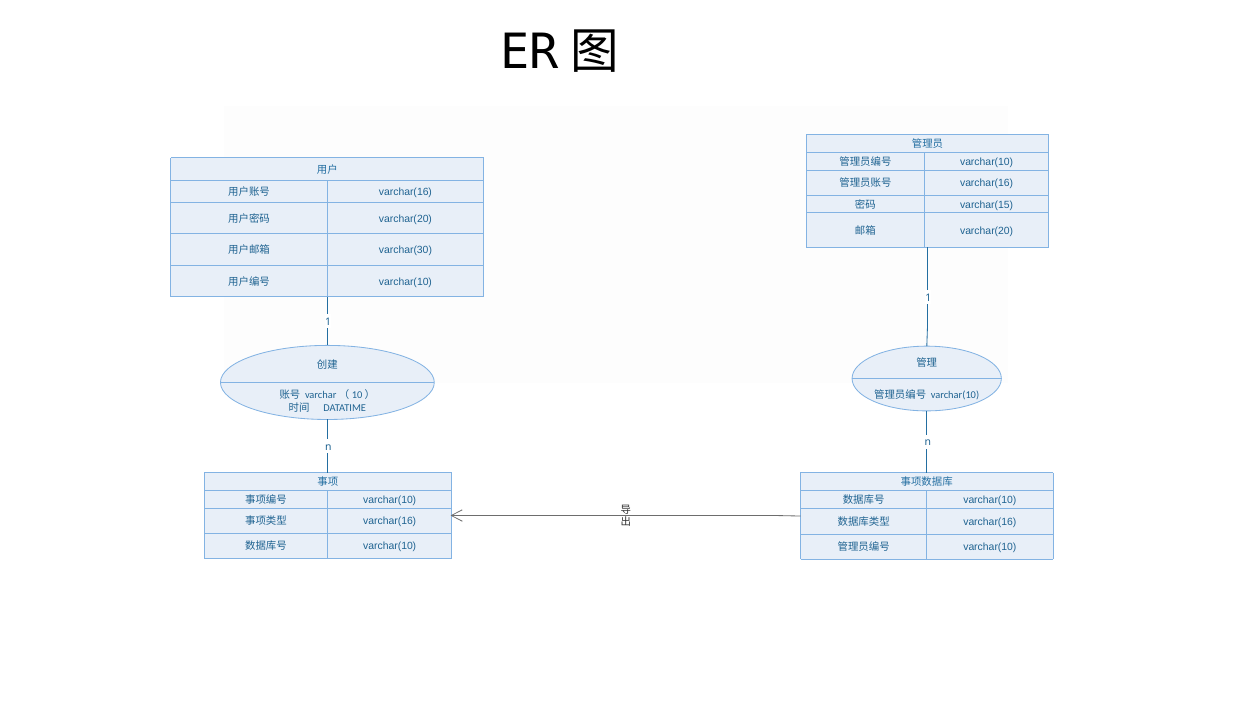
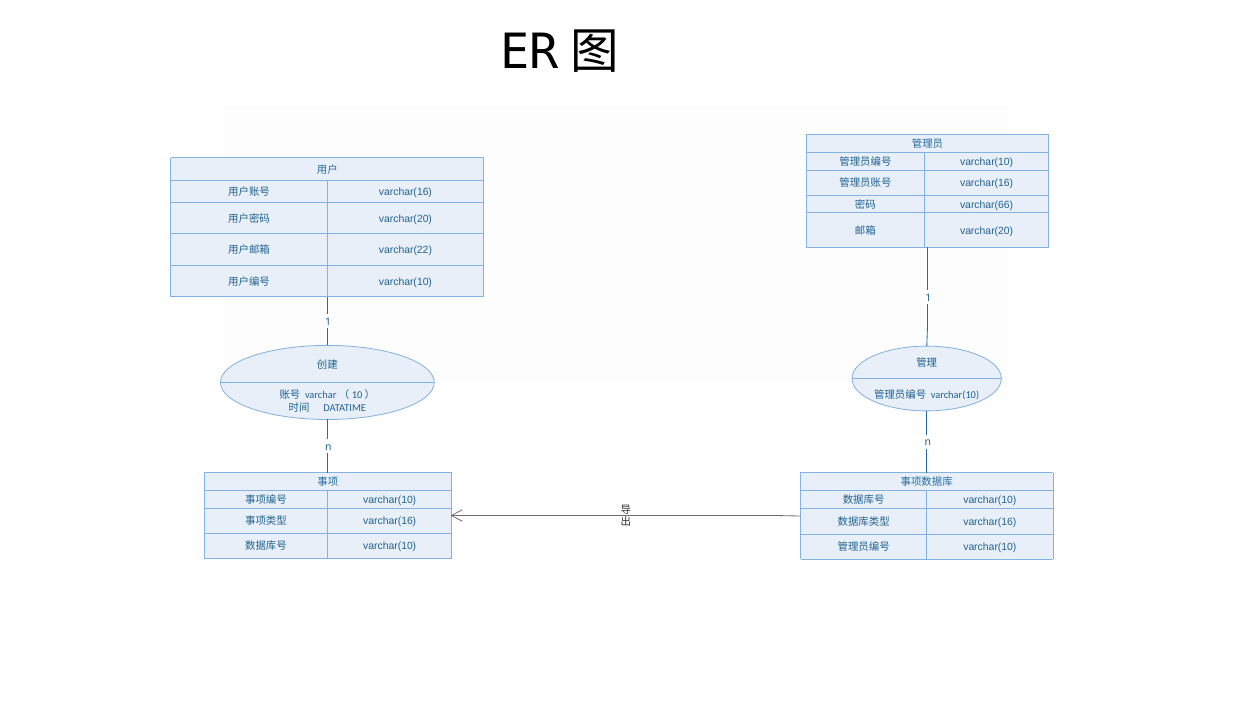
varchar(15: varchar(15 -> varchar(66
varchar(30: varchar(30 -> varchar(22
